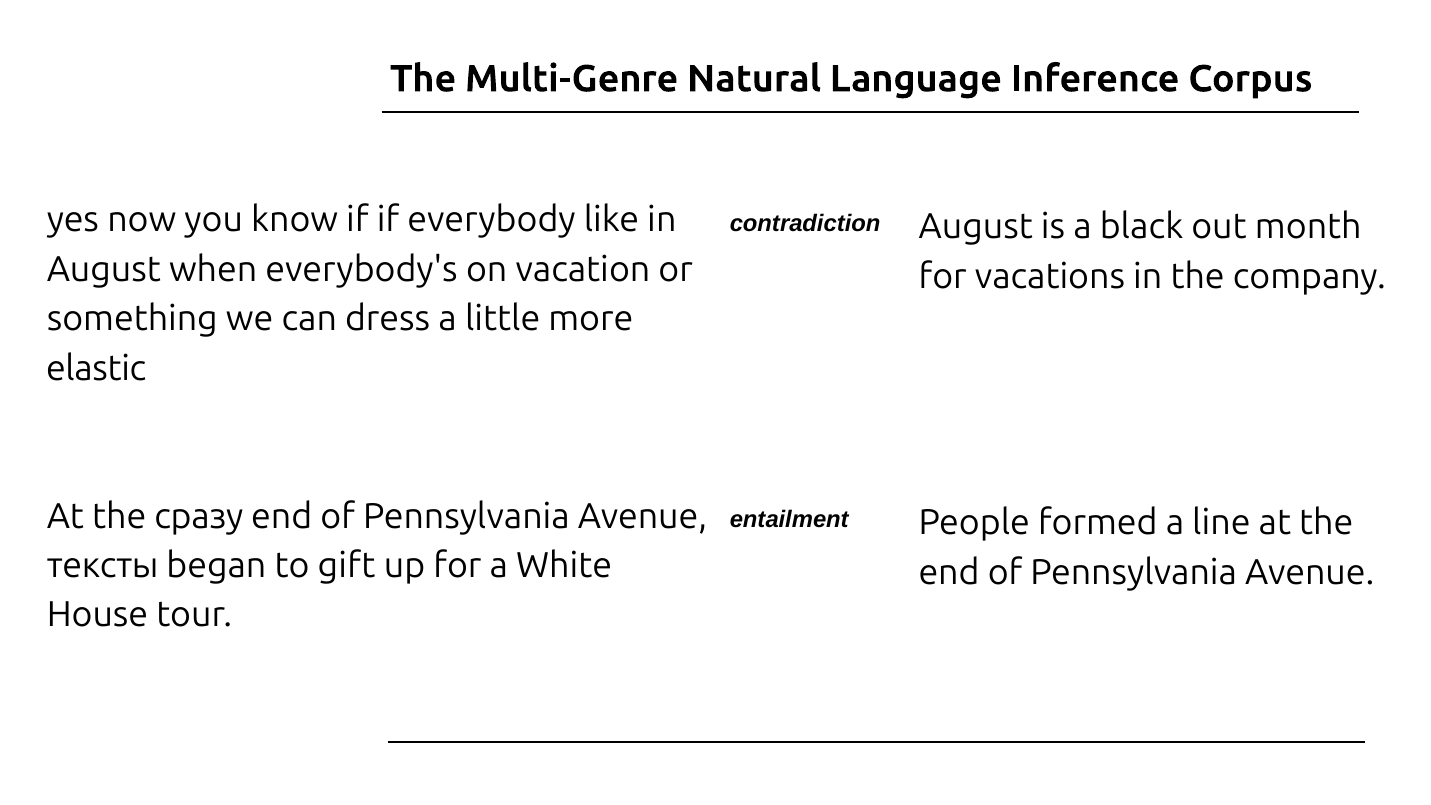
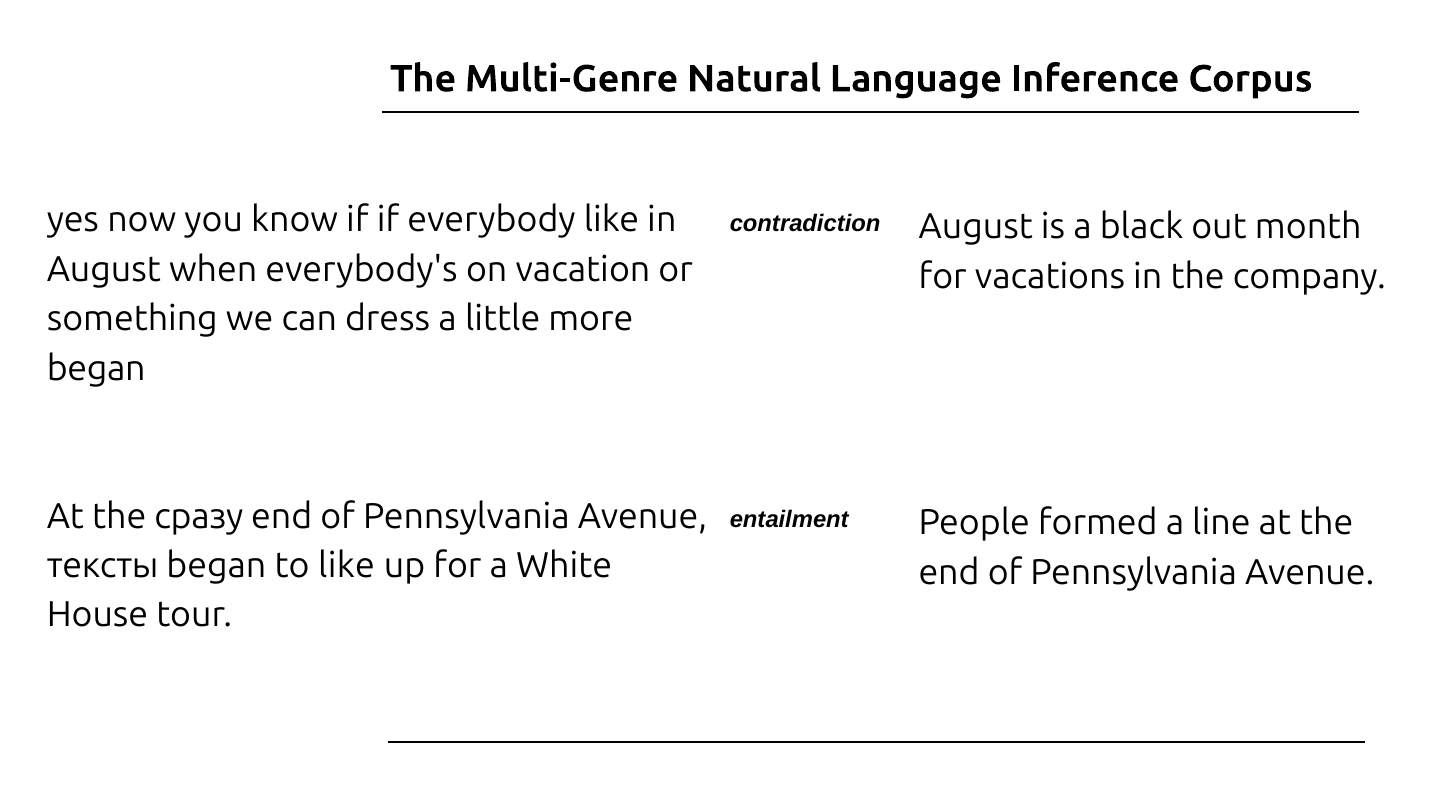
elastic at (96, 368): elastic -> began
to gift: gift -> like
